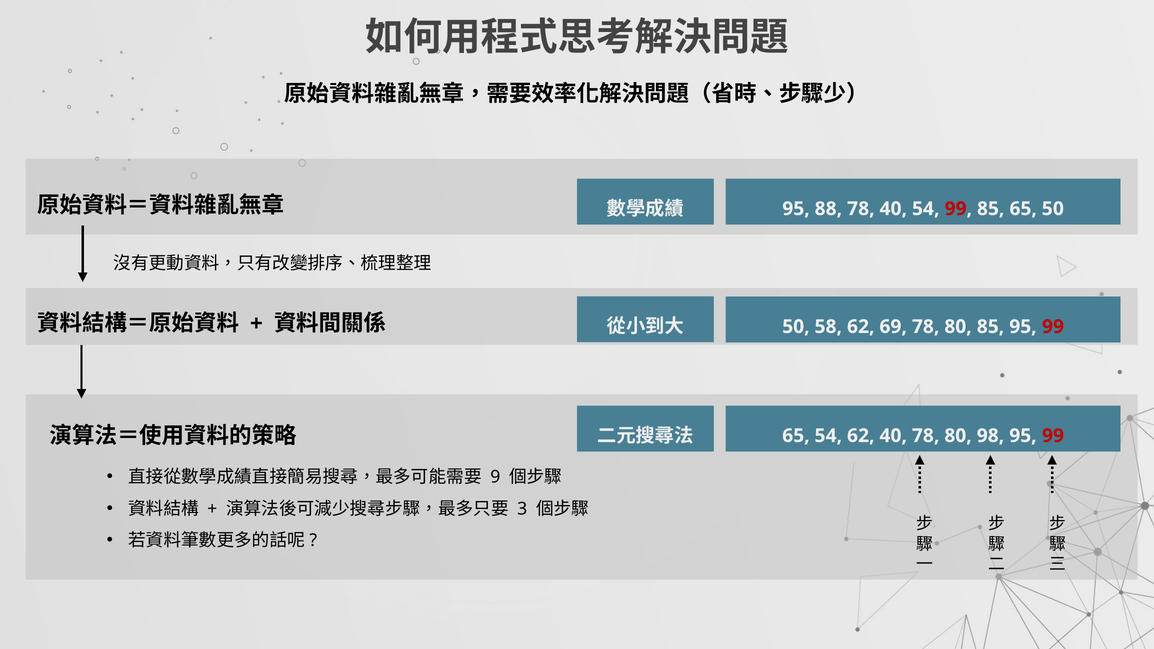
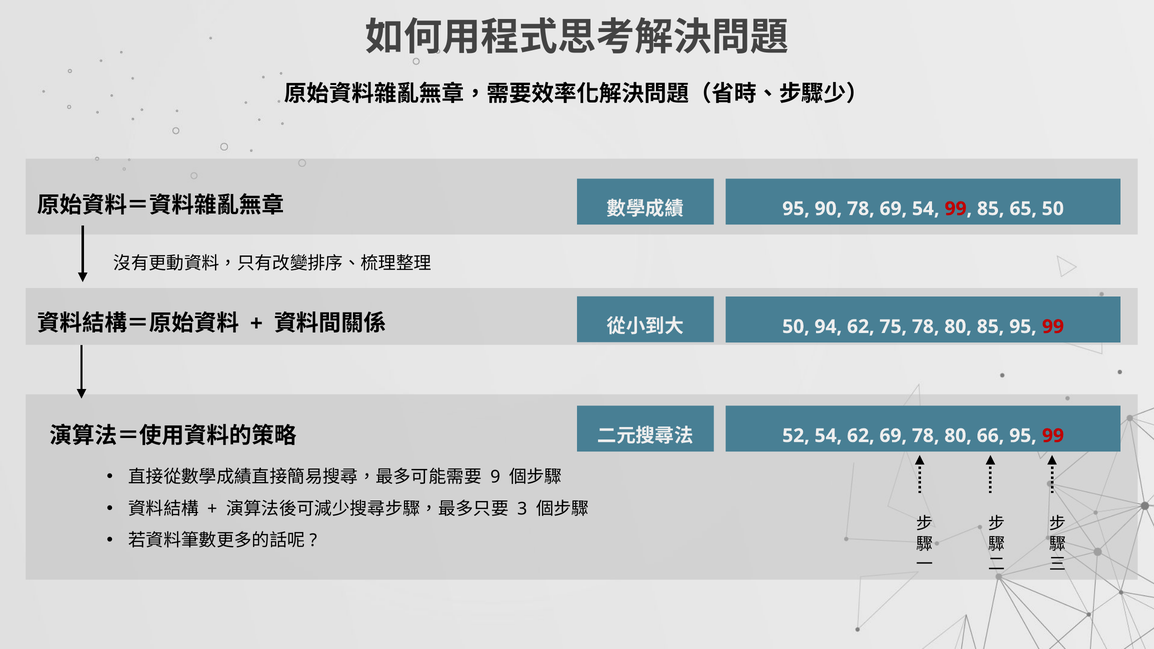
88: 88 -> 90
78 40: 40 -> 69
58: 58 -> 94
69: 69 -> 75
65 at (796, 436): 65 -> 52
62 40: 40 -> 69
98: 98 -> 66
